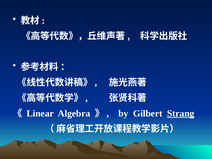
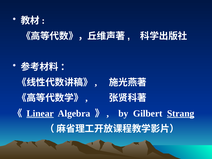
Linear underline: none -> present
